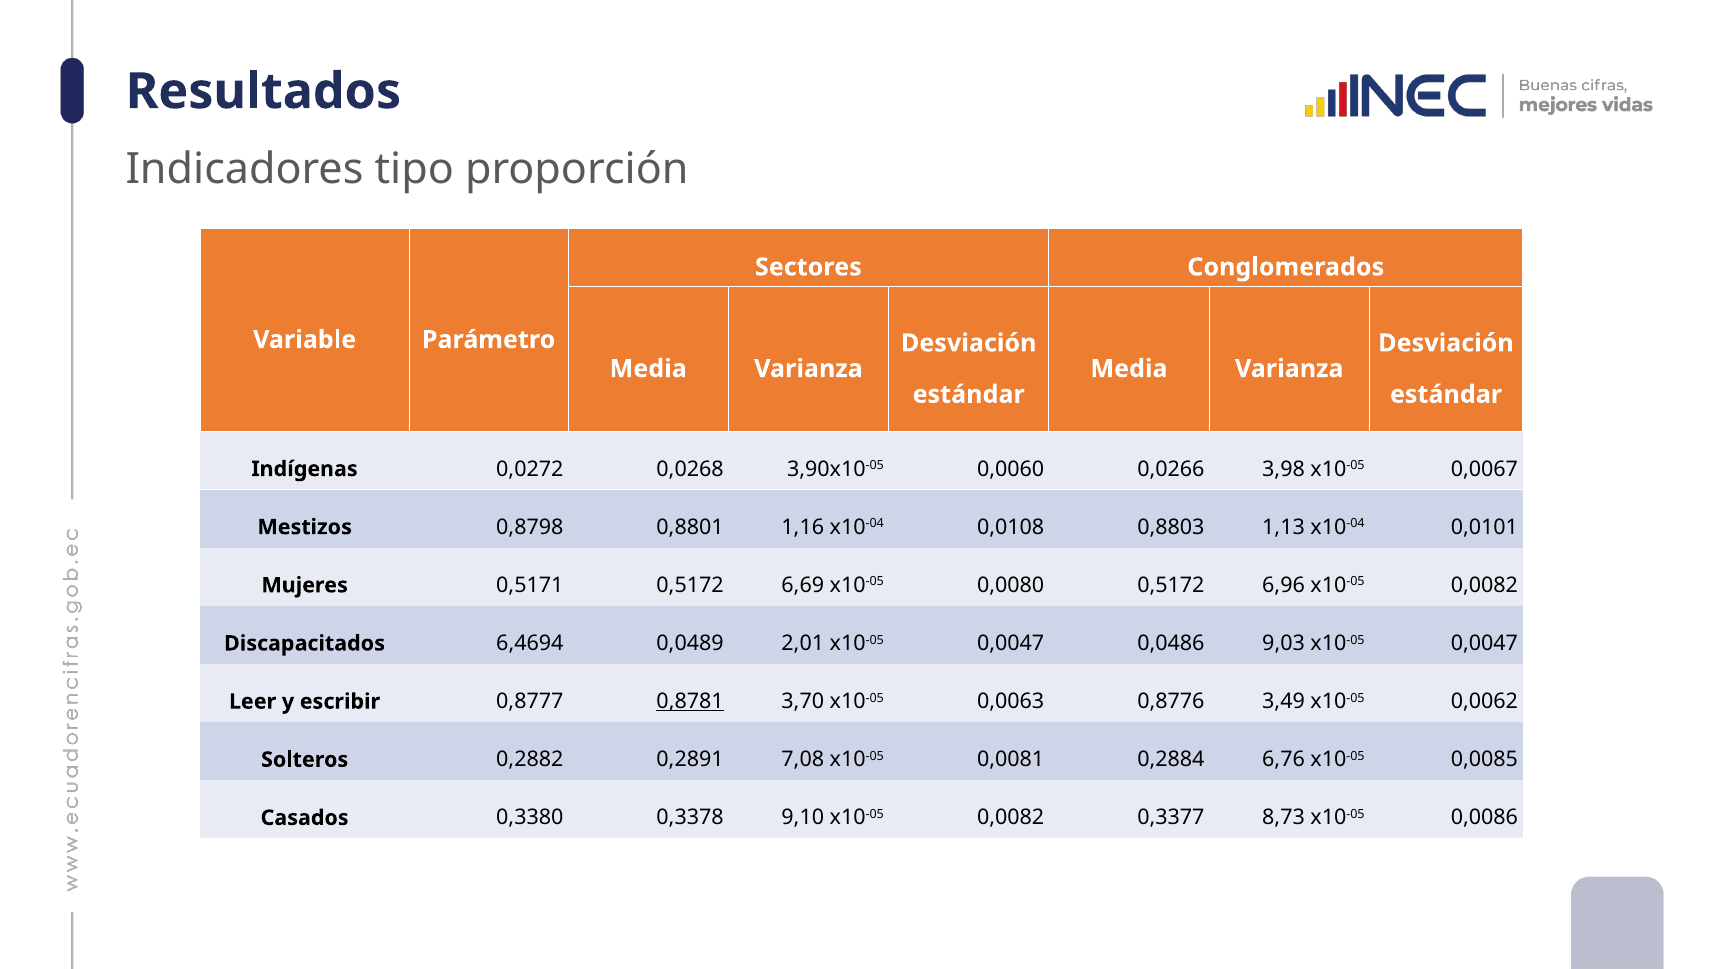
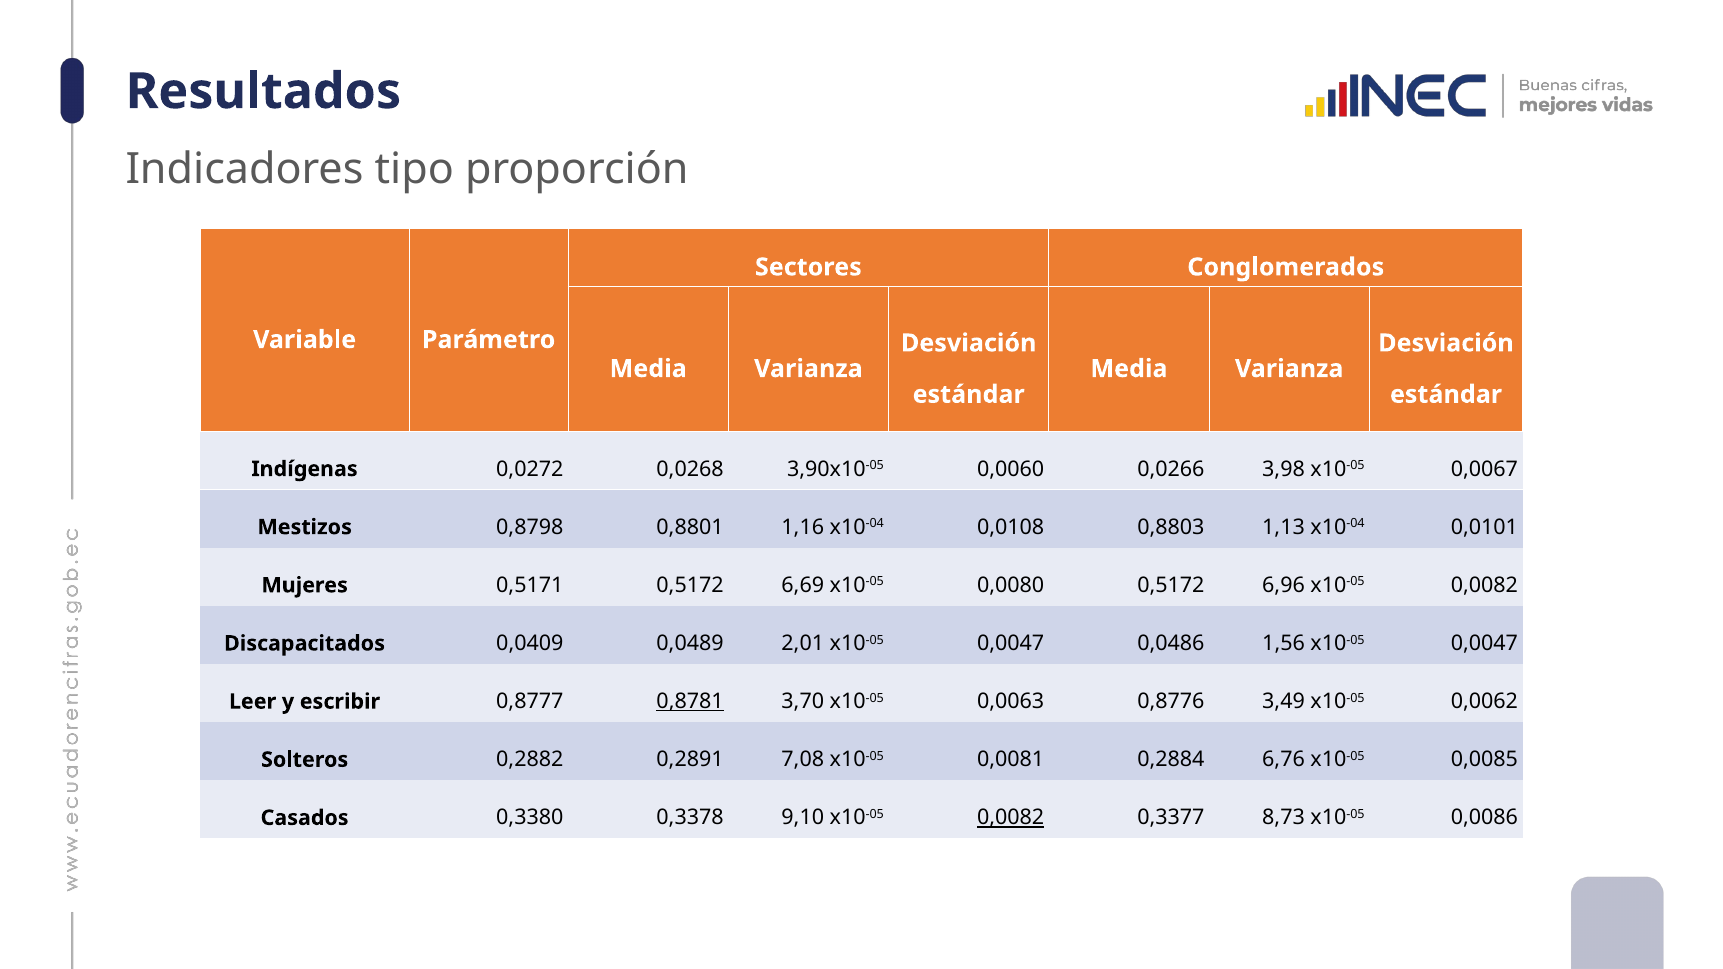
6,4694: 6,4694 -> 0,0409
9,03: 9,03 -> 1,56
0,0082 at (1011, 818) underline: none -> present
